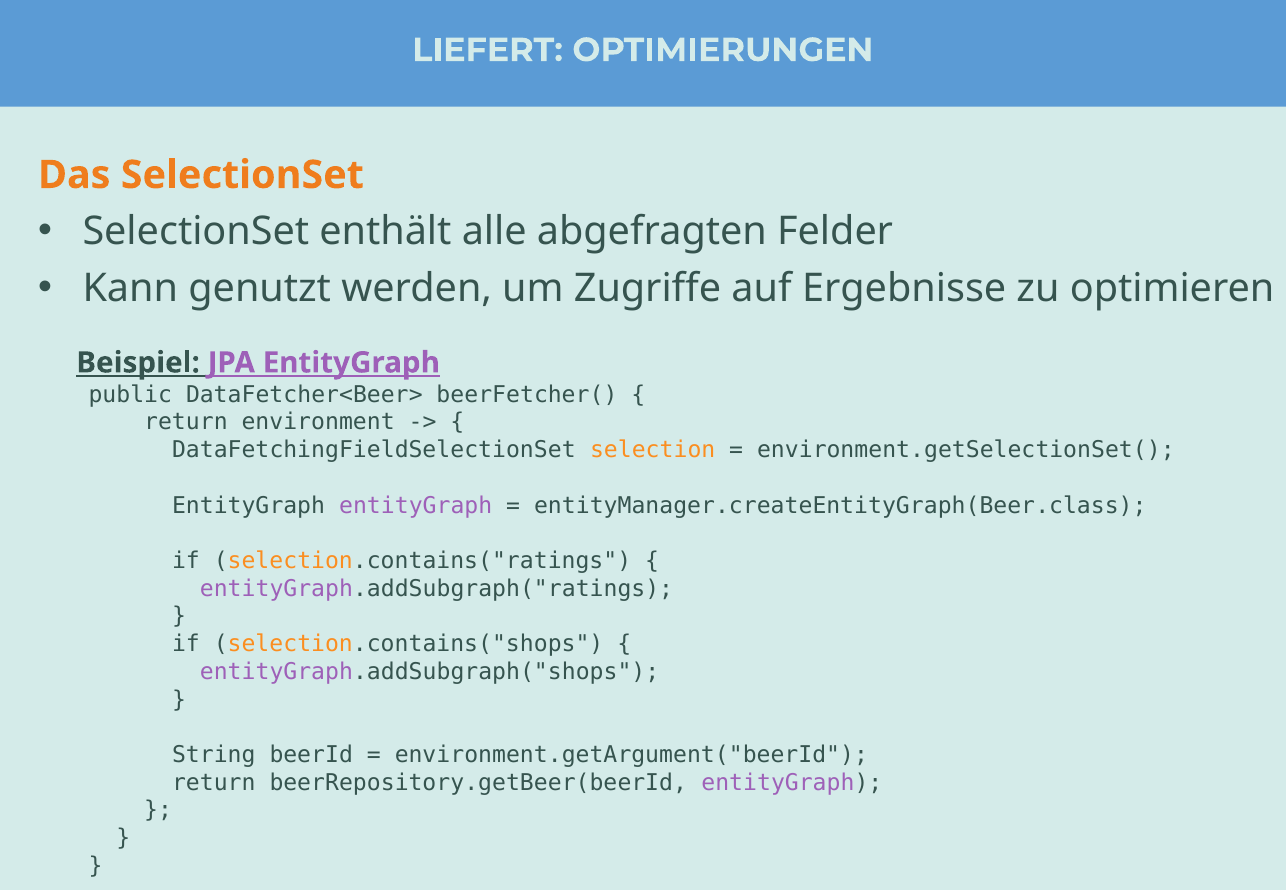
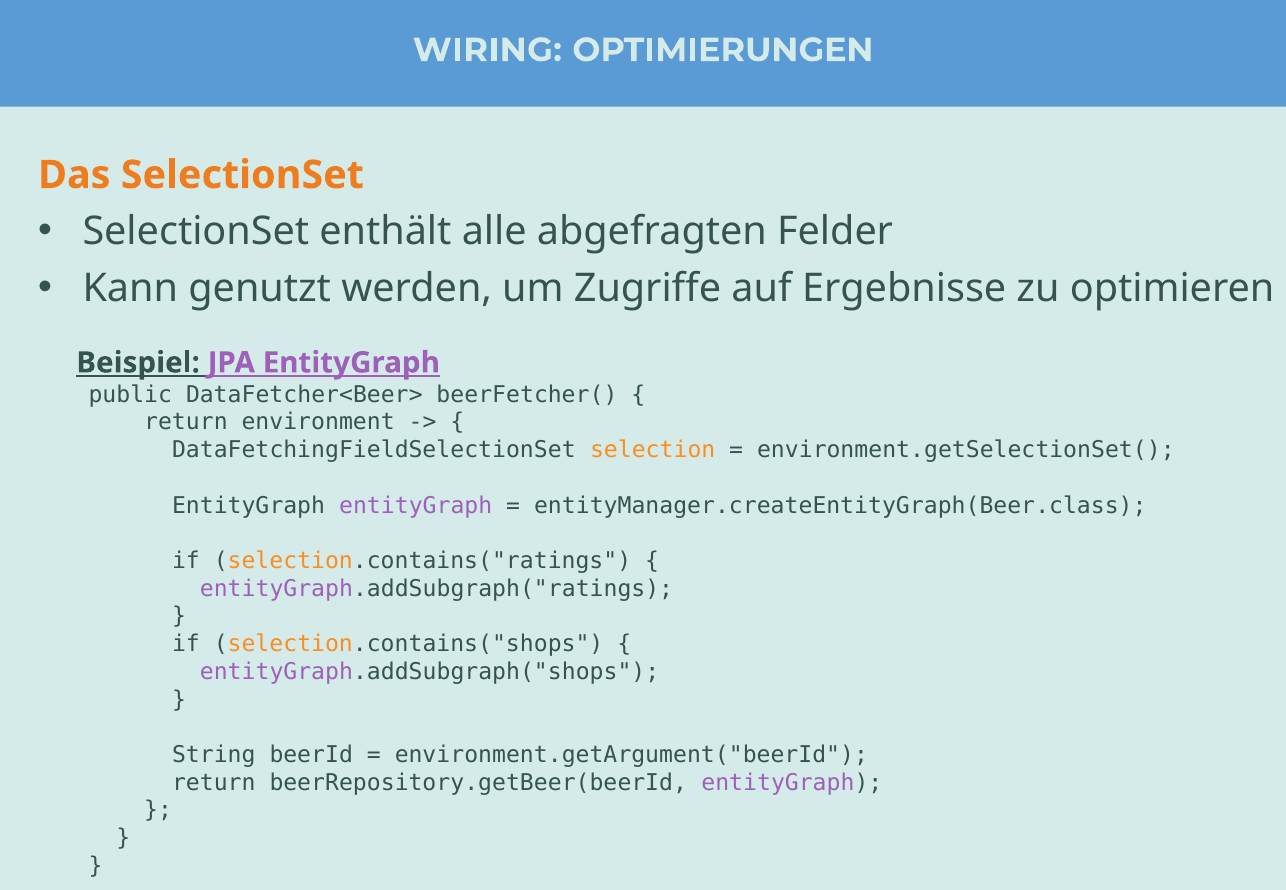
LIEFERT: LIEFERT -> WIRING
